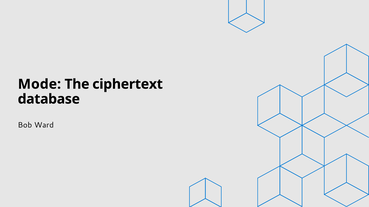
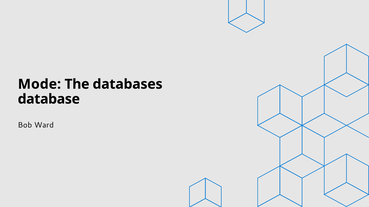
ciphertext: ciphertext -> databases
